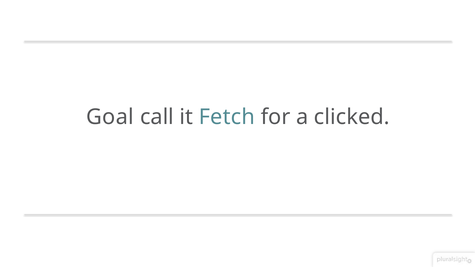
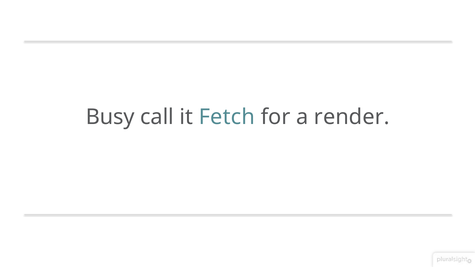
Goal: Goal -> Busy
clicked: clicked -> render
